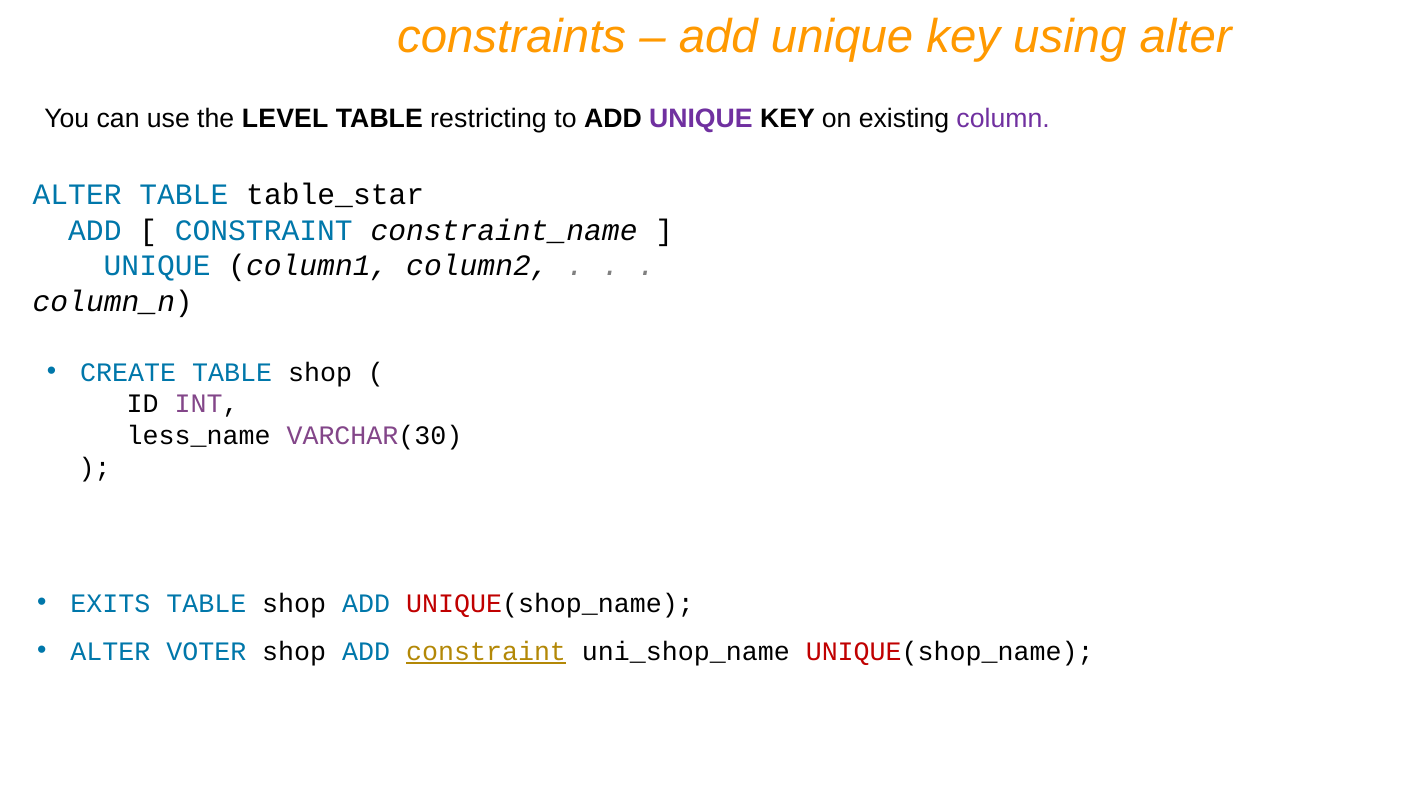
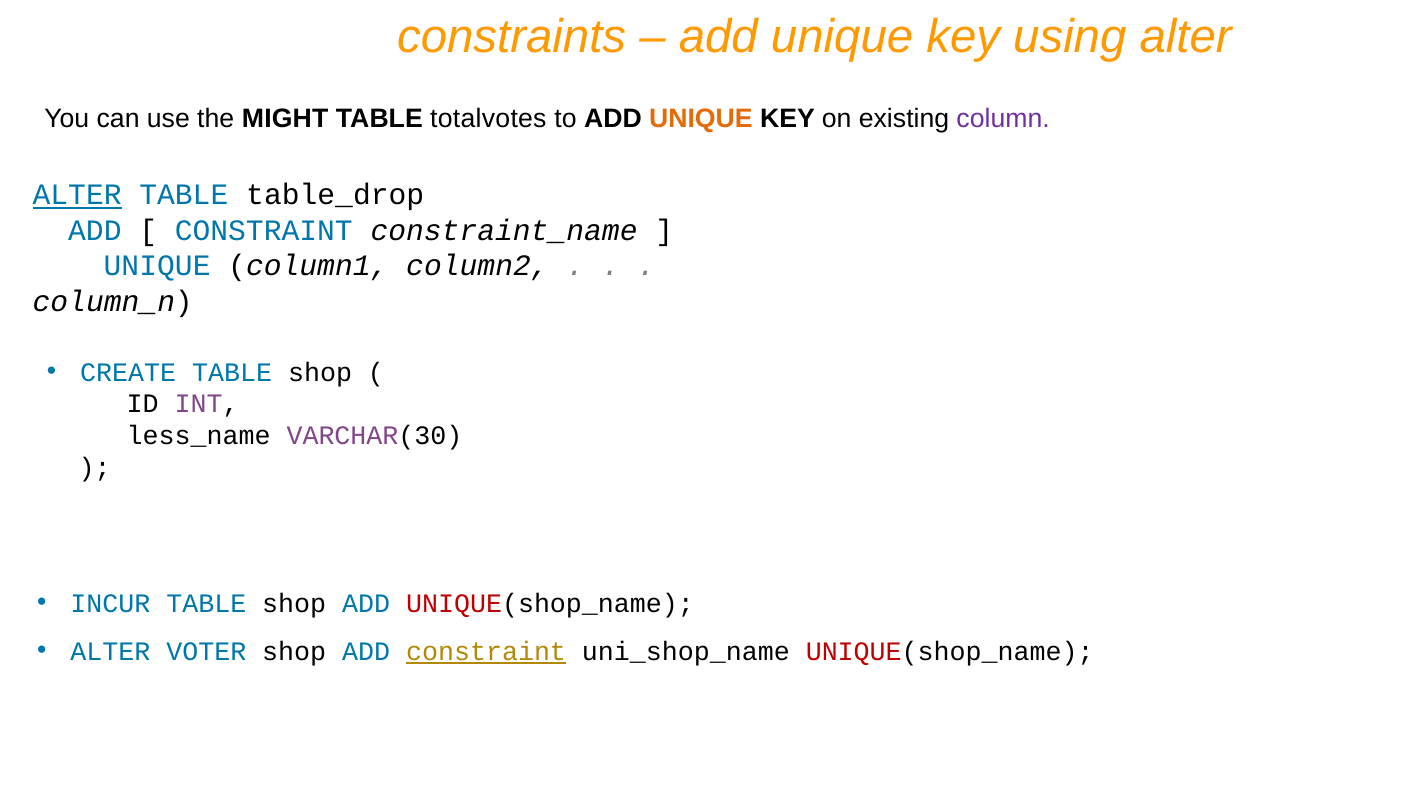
LEVEL: LEVEL -> MIGHT
restricting: restricting -> totalvotes
UNIQUE at (701, 118) colour: purple -> orange
ALTER at (77, 195) underline: none -> present
table_star: table_star -> table_drop
EXITS: EXITS -> INCUR
